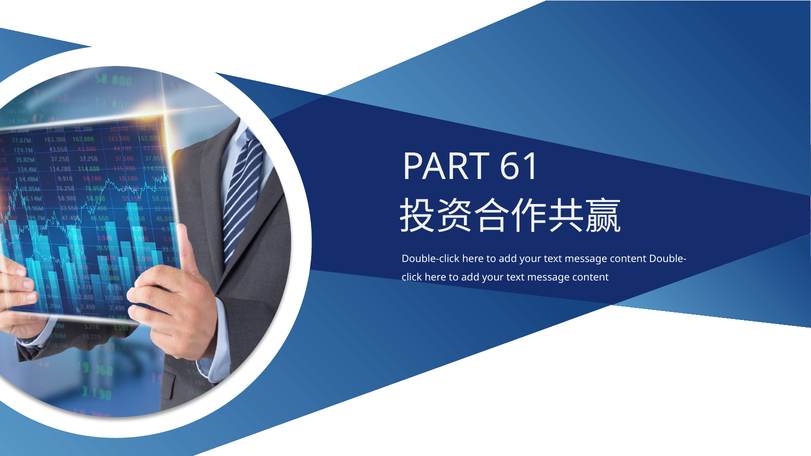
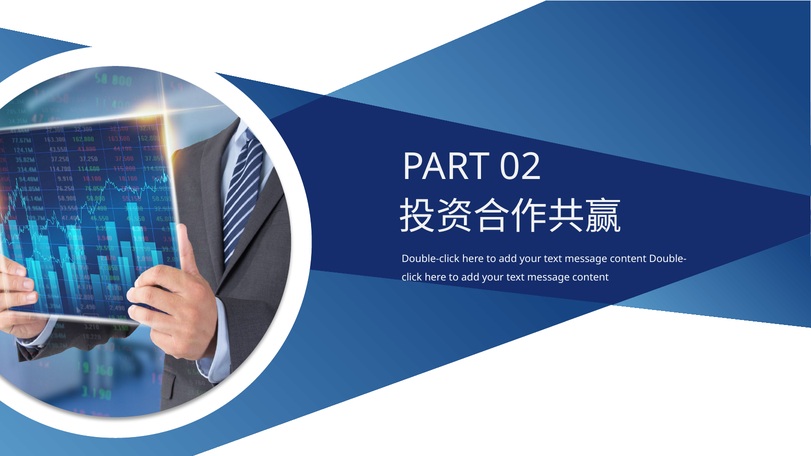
61: 61 -> 02
